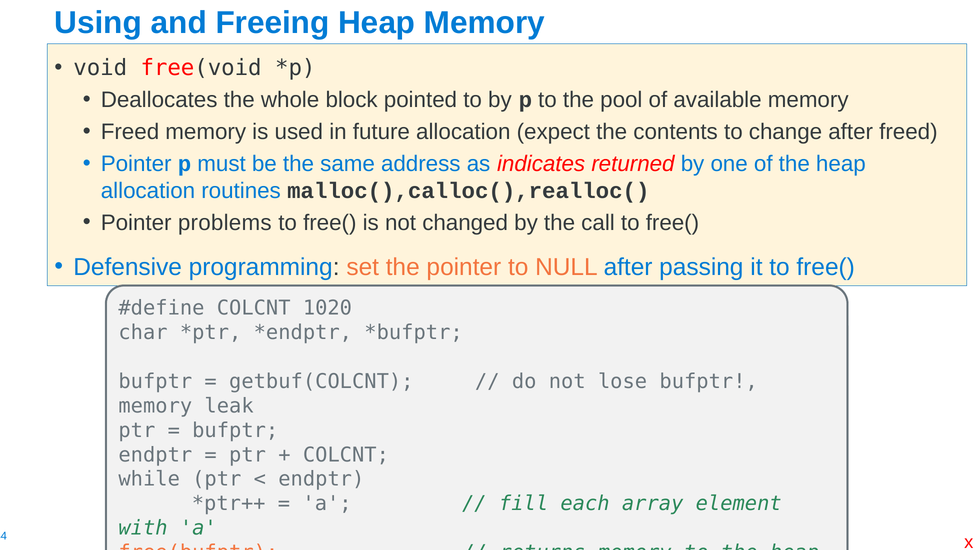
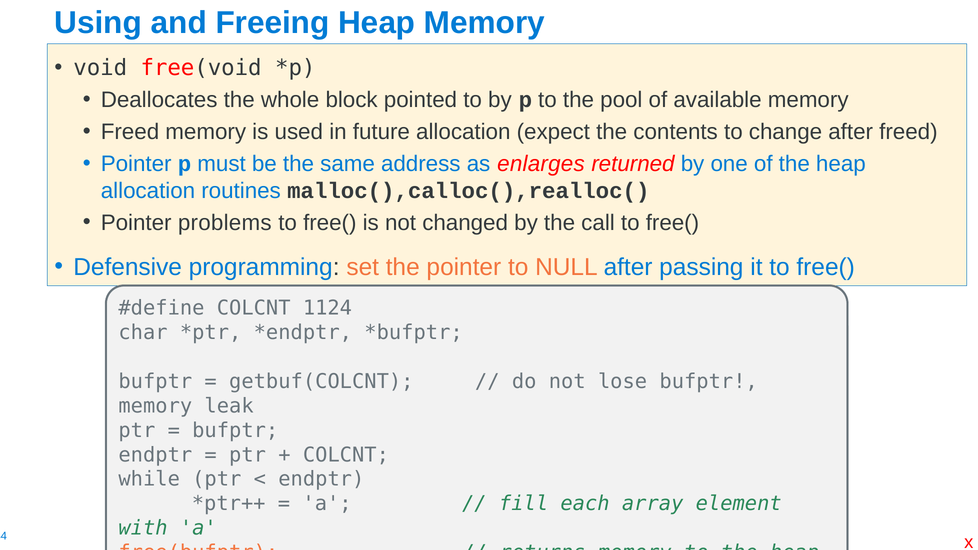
indicates: indicates -> enlarges
1020: 1020 -> 1124
